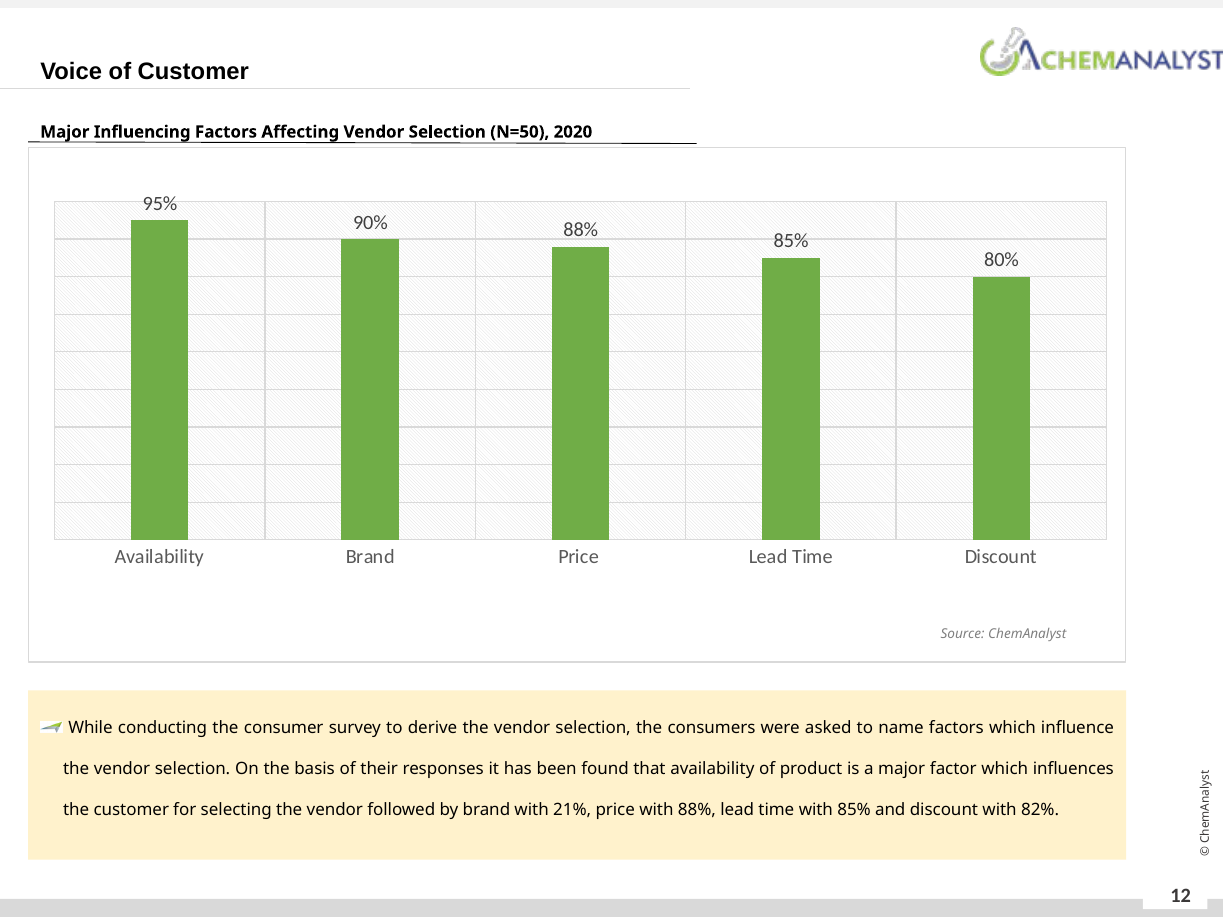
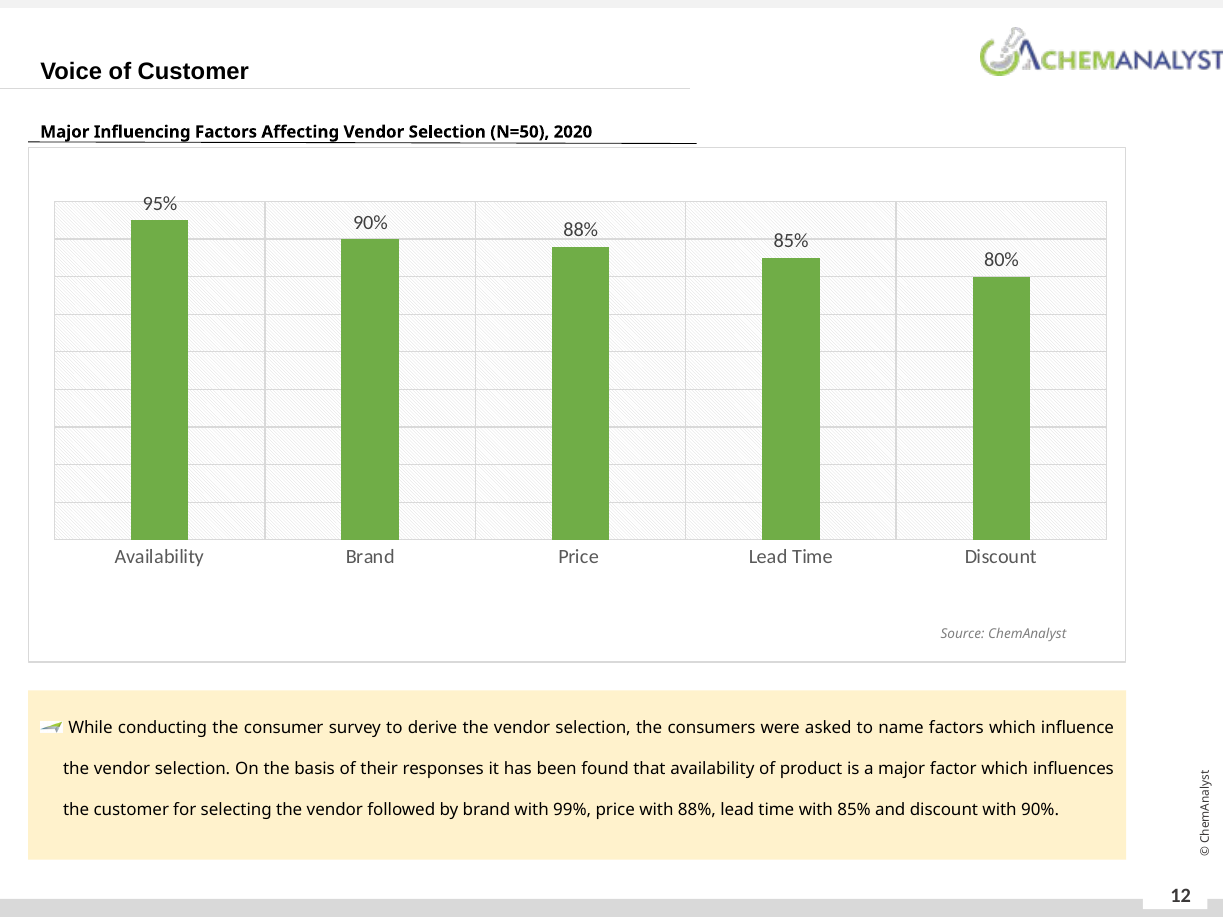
21%: 21% -> 99%
with 82%: 82% -> 90%
